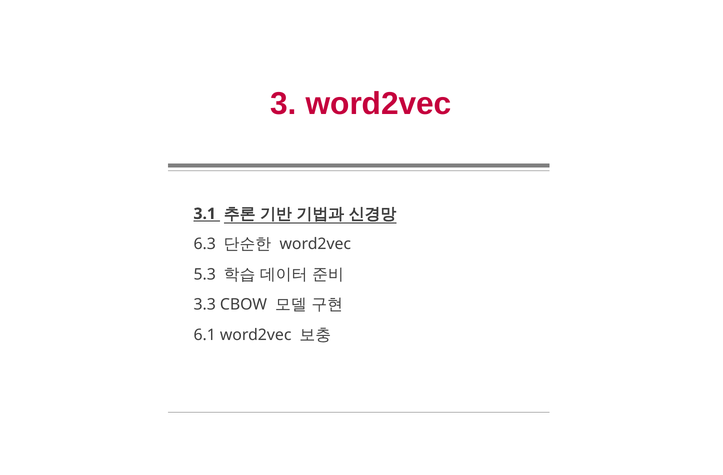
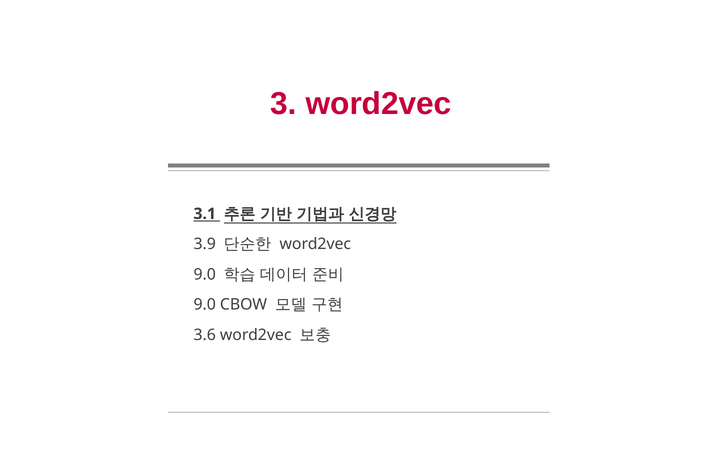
6.3: 6.3 -> 3.9
5.3 at (205, 274): 5.3 -> 9.0
3.3 at (205, 305): 3.3 -> 9.0
6.1: 6.1 -> 3.6
